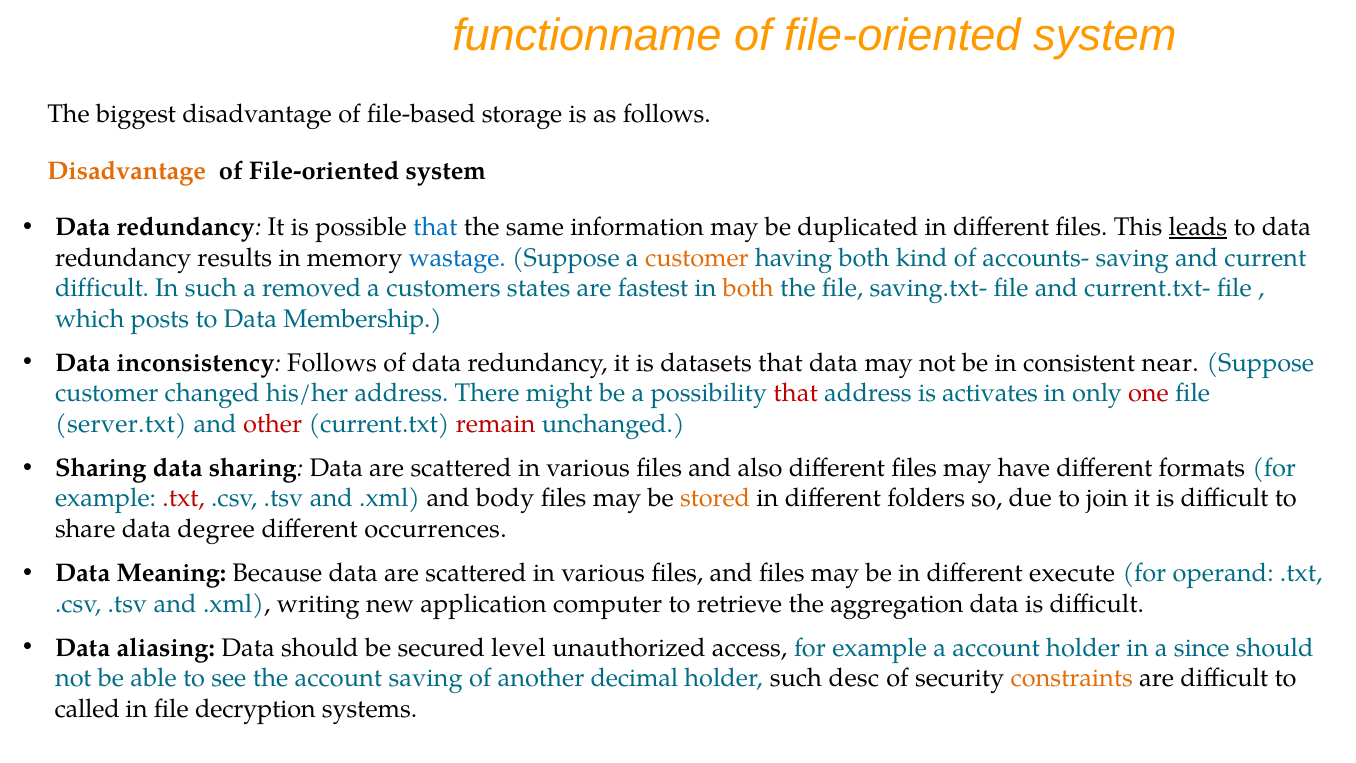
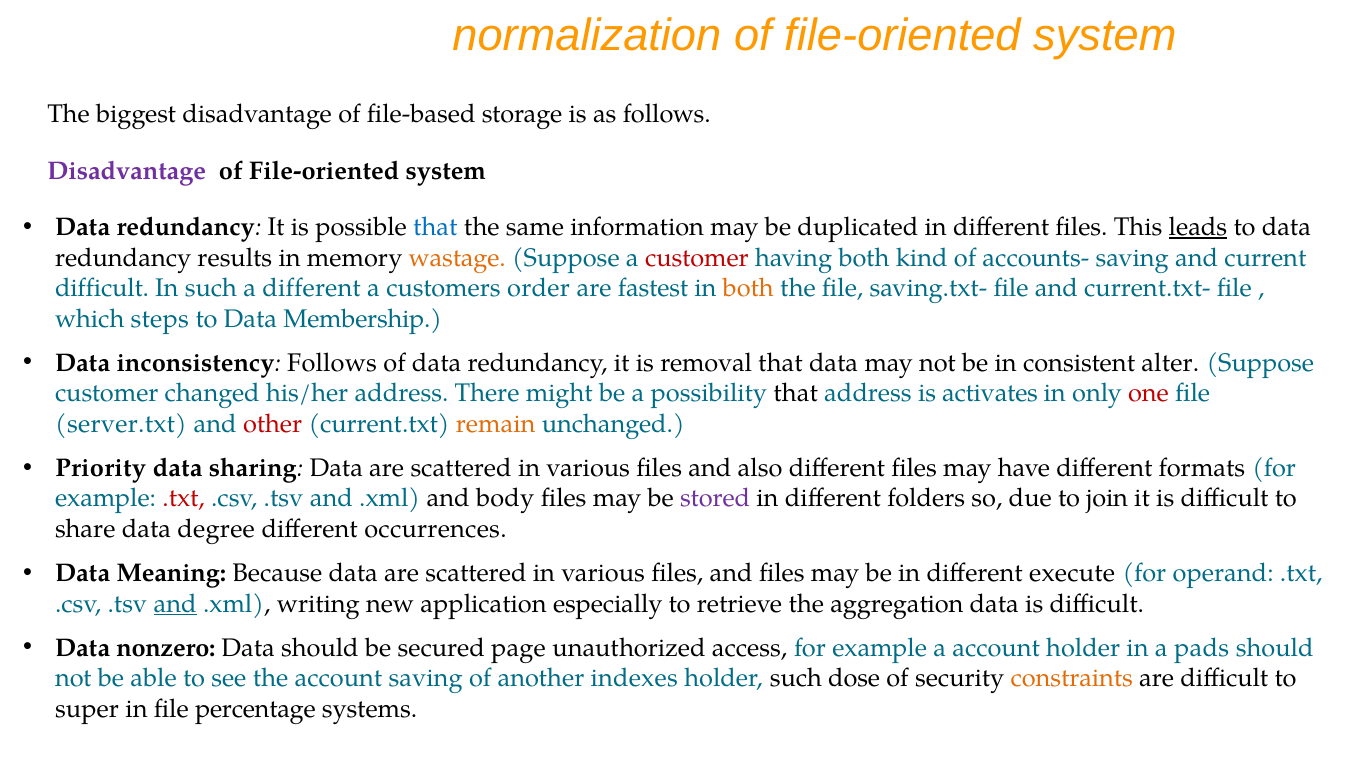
functionname: functionname -> normalization
Disadvantage at (127, 171) colour: orange -> purple
wastage colour: blue -> orange
customer at (697, 258) colour: orange -> red
a removed: removed -> different
states: states -> order
posts: posts -> steps
datasets: datasets -> removal
near: near -> alter
that at (796, 393) colour: red -> black
remain colour: red -> orange
Sharing at (101, 468): Sharing -> Priority
stored colour: orange -> purple
and at (175, 603) underline: none -> present
computer: computer -> especially
aliasing: aliasing -> nonzero
level: level -> page
since: since -> pads
decimal: decimal -> indexes
desc: desc -> dose
called: called -> super
decryption: decryption -> percentage
